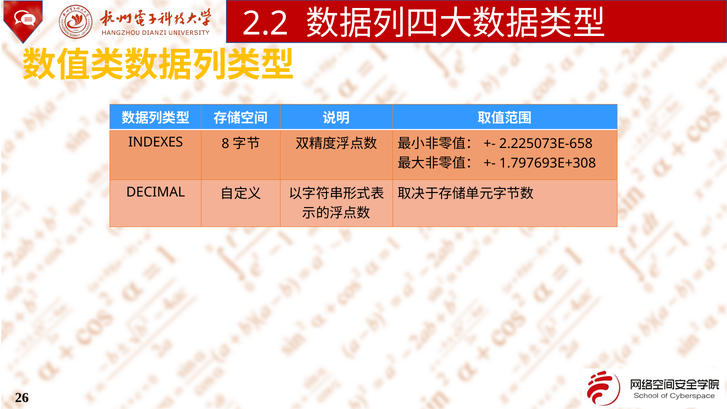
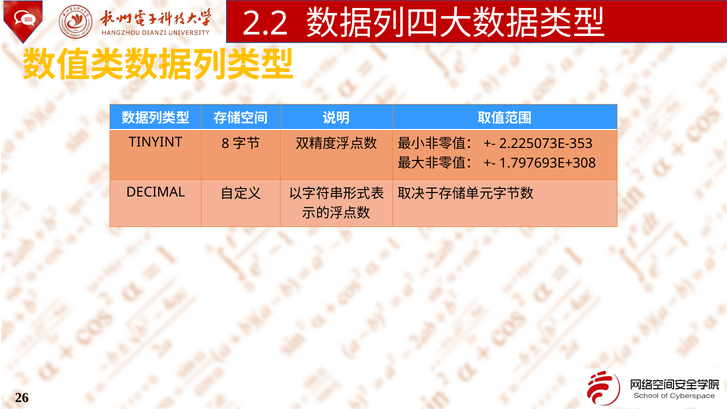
INDEXES: INDEXES -> TINYINT
2.225073E-658: 2.225073E-658 -> 2.225073E-353
